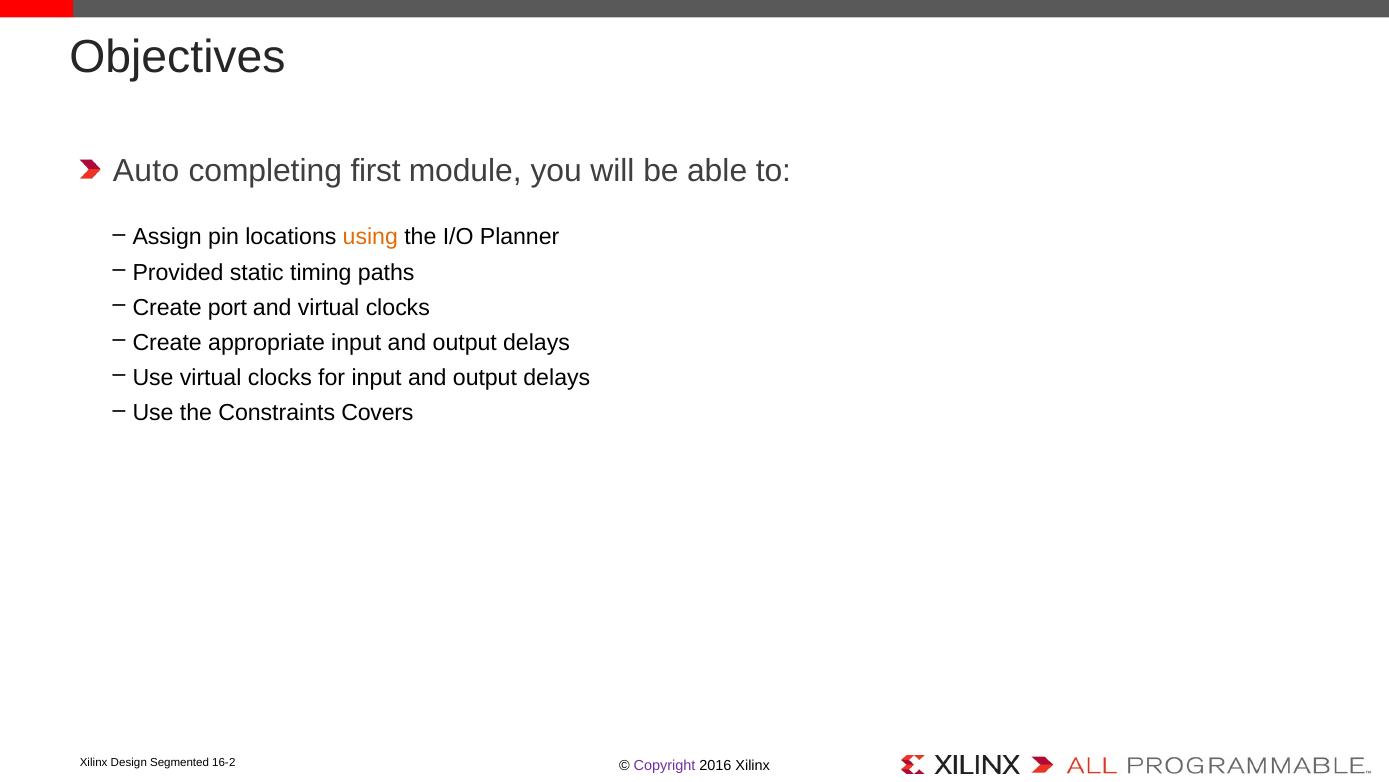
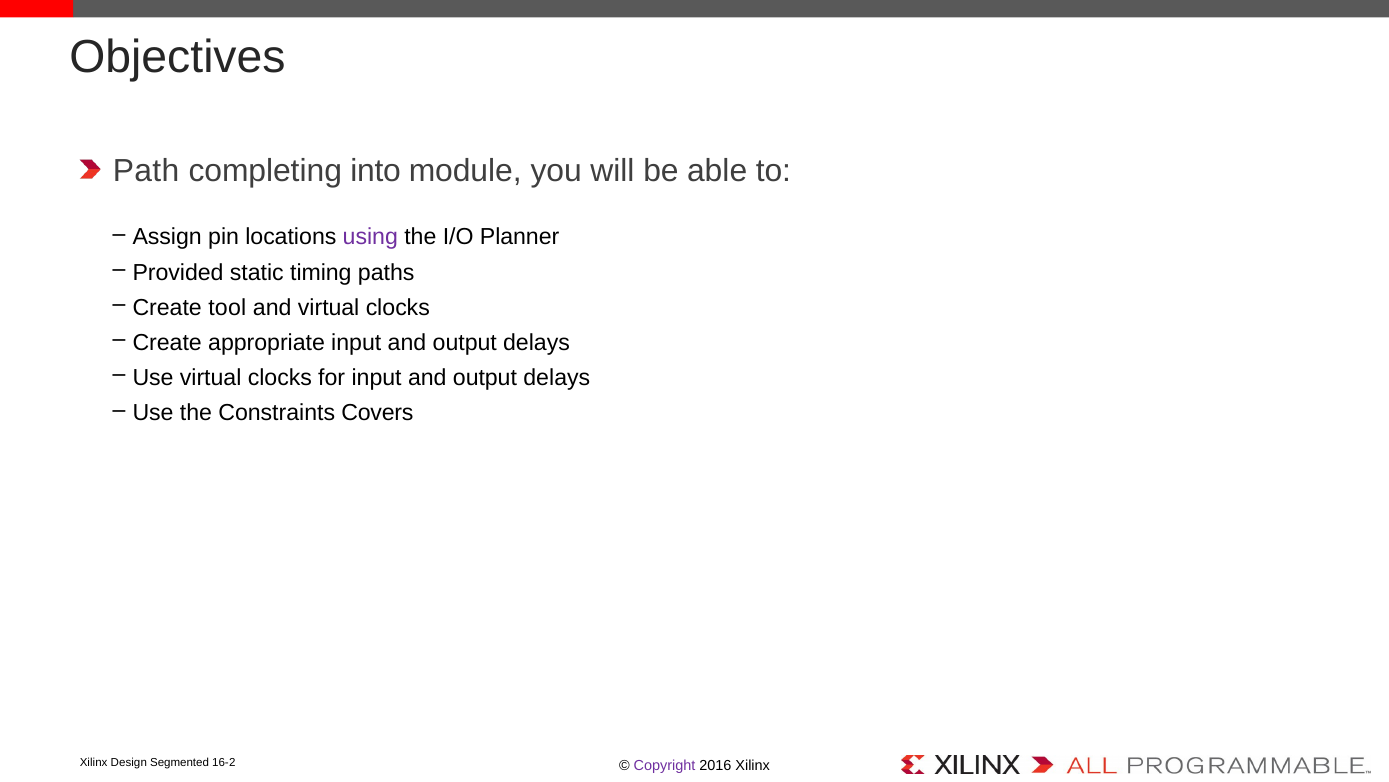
Auto: Auto -> Path
first: first -> into
using colour: orange -> purple
port: port -> tool
